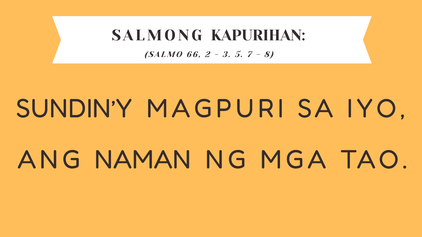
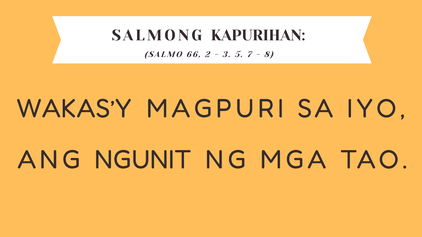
SUNDIN’Y: SUNDIN’Y -> WAKAS’Y
NAMAN: NAMAN -> NGUNIT
